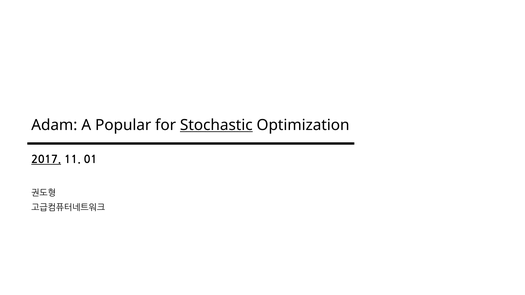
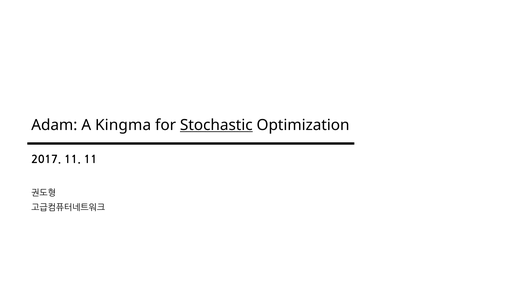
Popular: Popular -> Kingma
2017 underline: present -> none
11 01: 01 -> 11
